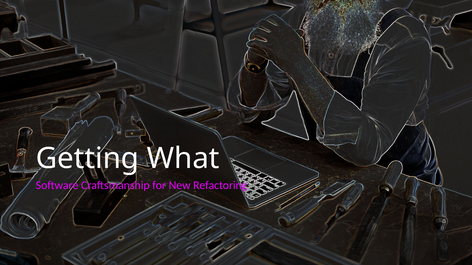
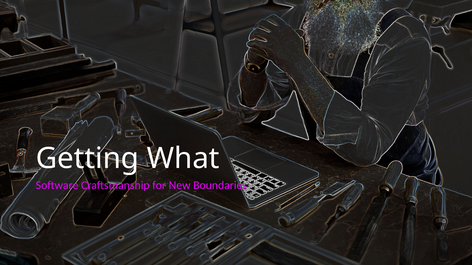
Refactoring: Refactoring -> Boundaries
